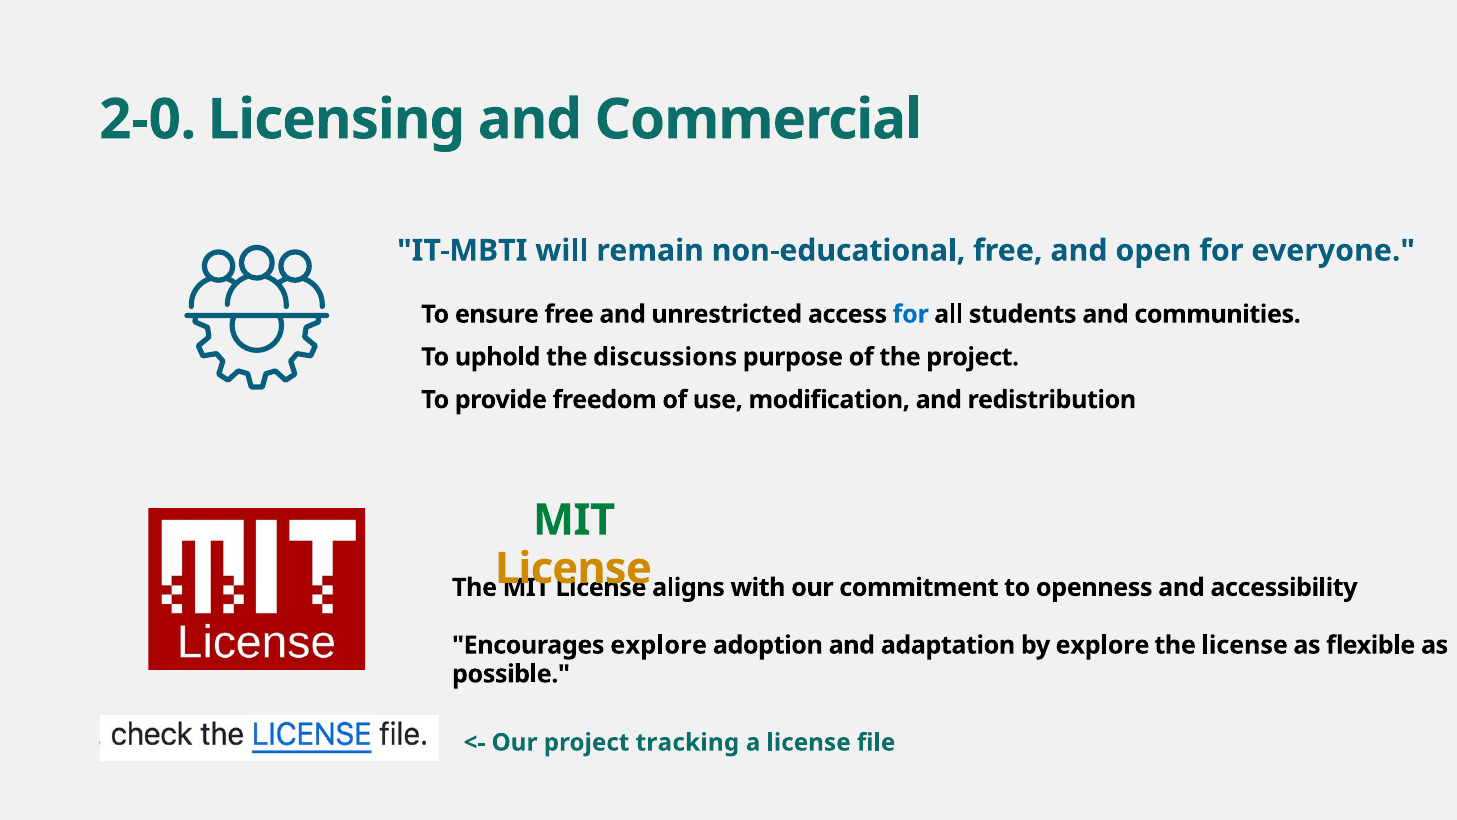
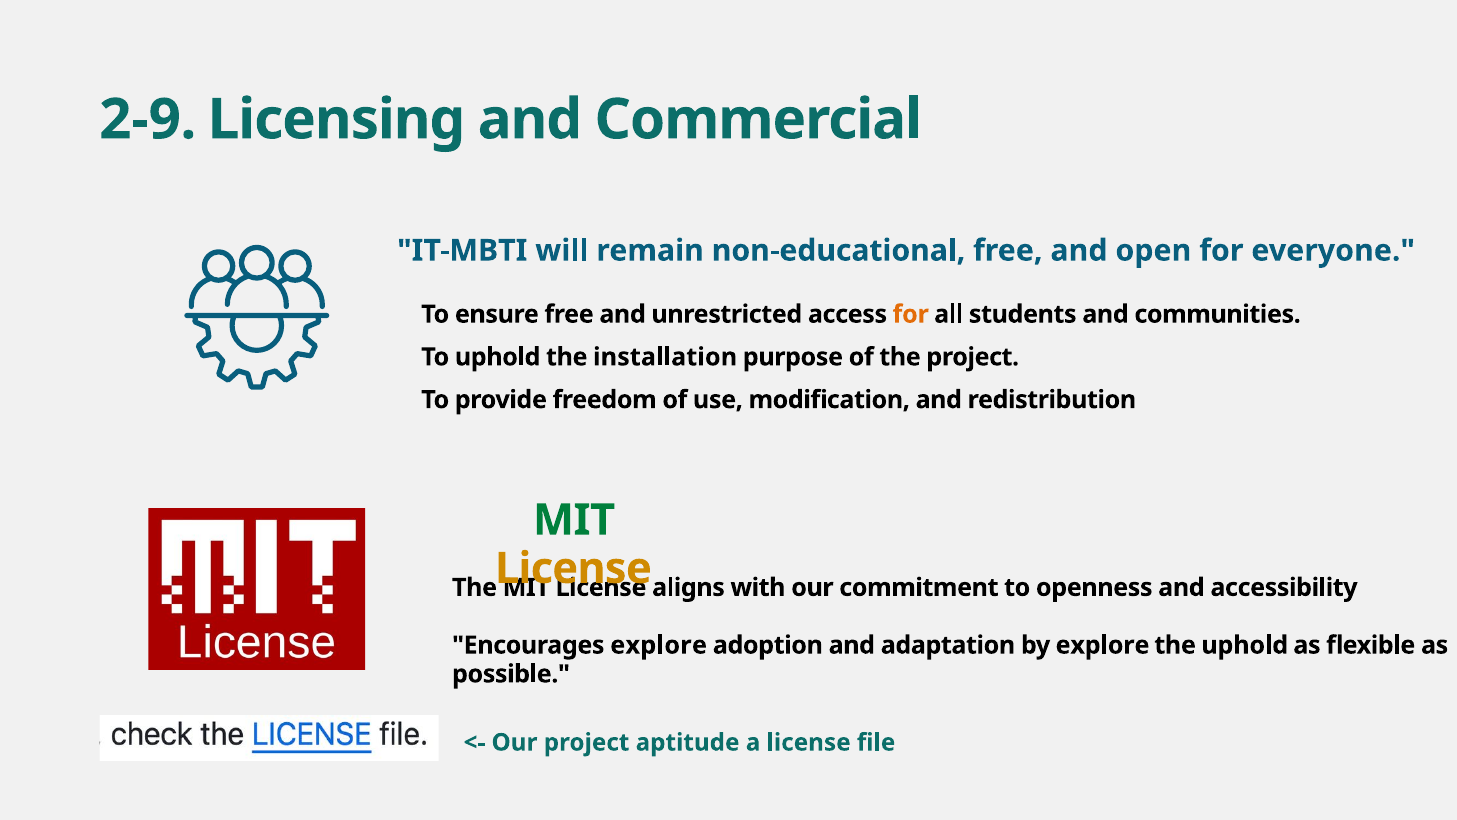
2-0: 2-0 -> 2-9
for at (911, 314) colour: blue -> orange
discussions: discussions -> installation
the license: license -> uphold
tracking: tracking -> aptitude
